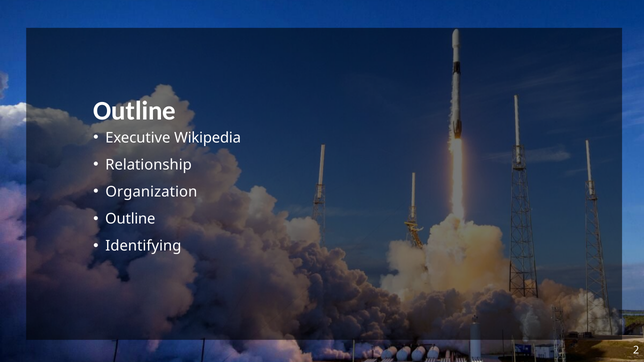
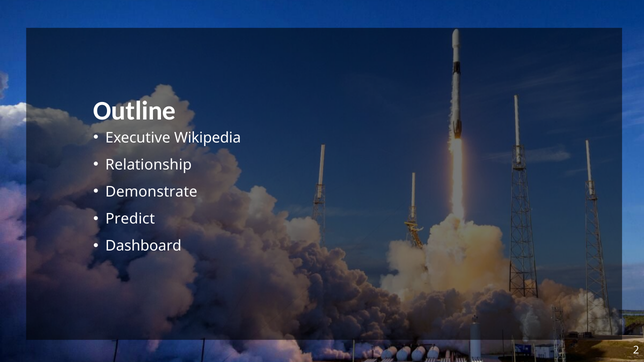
Organization: Organization -> Demonstrate
Outline at (130, 219): Outline -> Predict
Identifying: Identifying -> Dashboard
